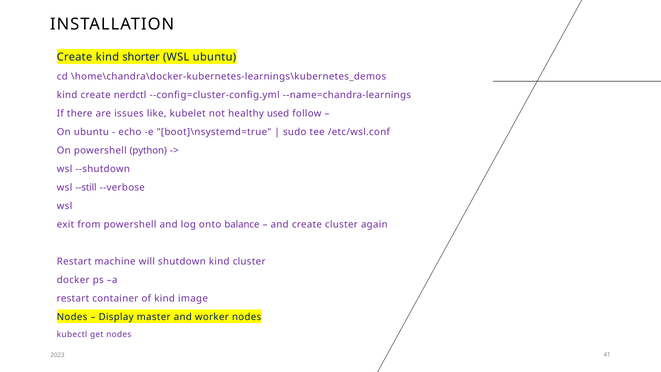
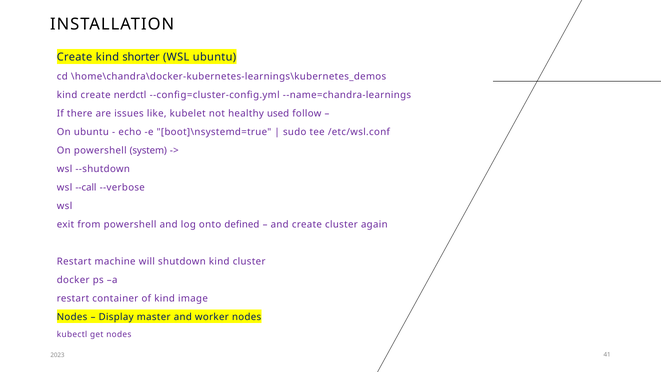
python: python -> system
--still: --still -> --call
balance: balance -> defined
